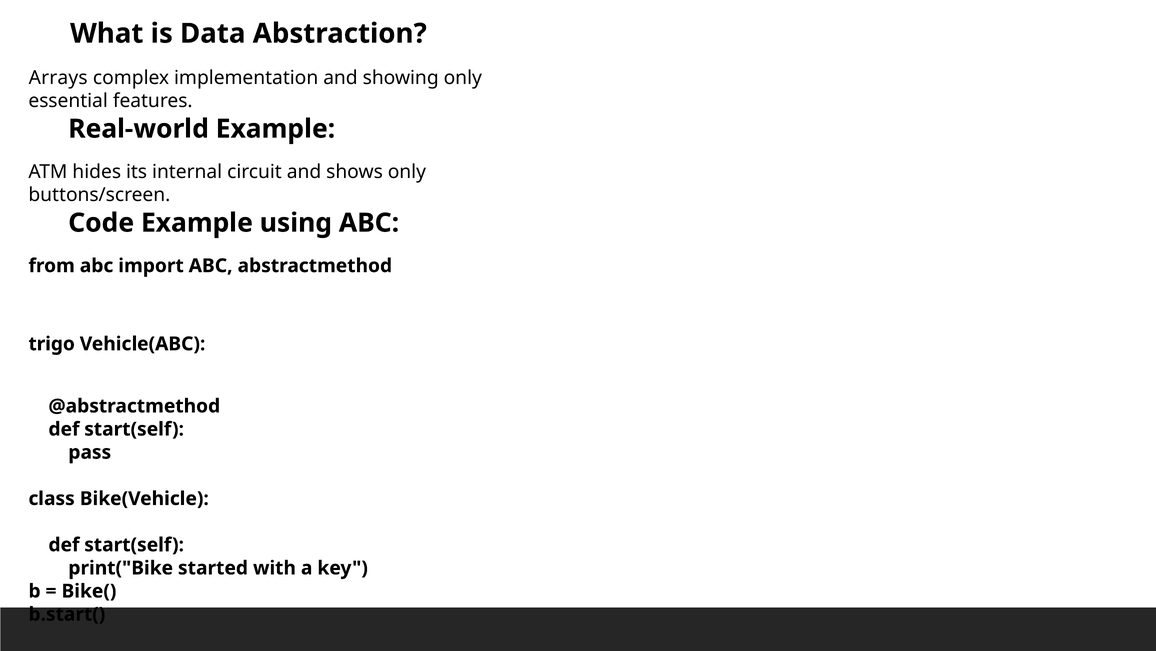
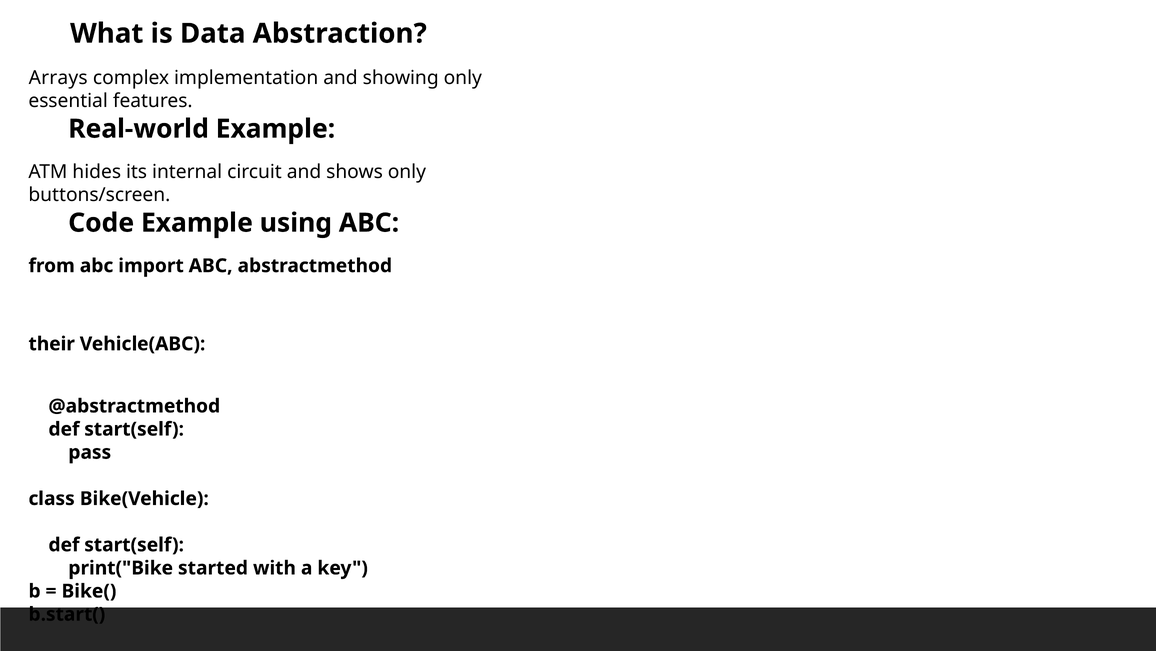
trigo: trigo -> their
